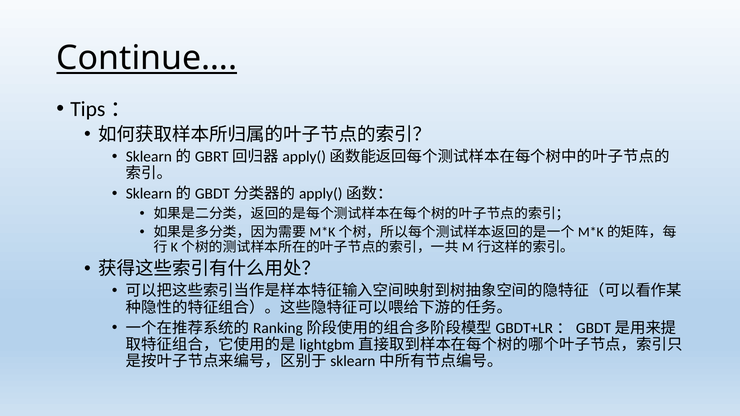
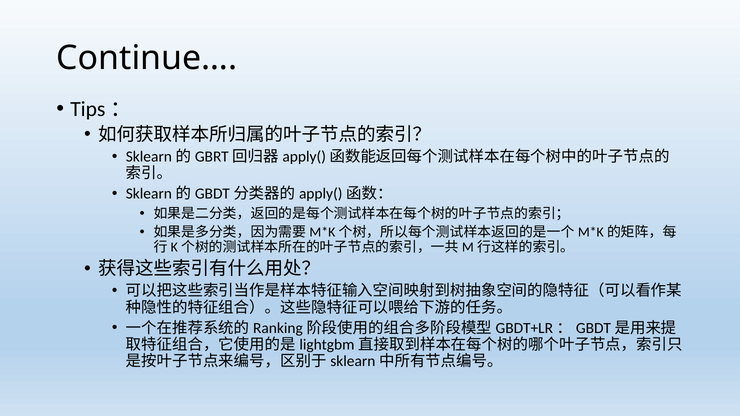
Continue… underline: present -> none
